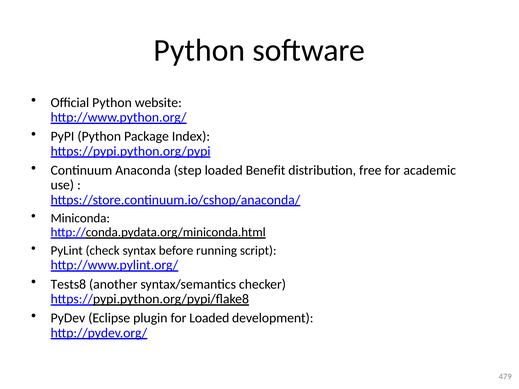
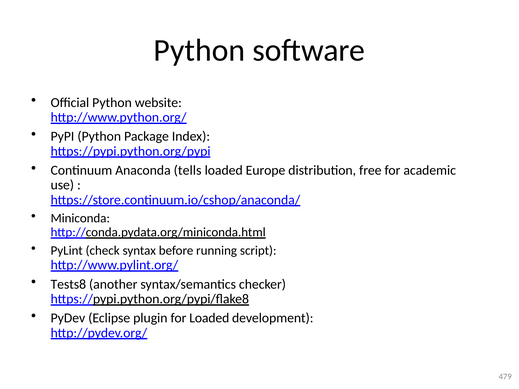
step: step -> tells
Benefit: Benefit -> Europe
